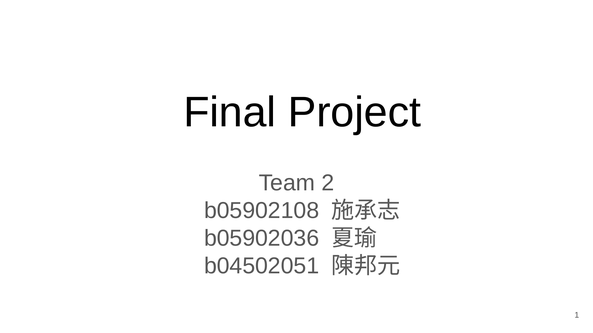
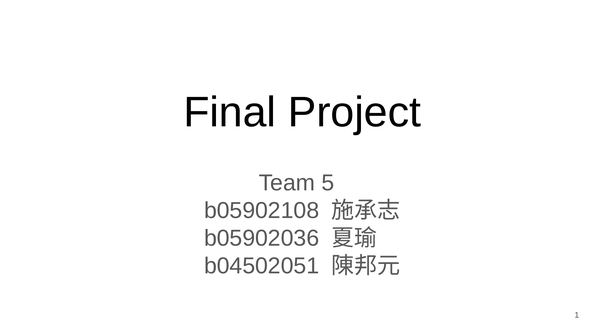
2: 2 -> 5
